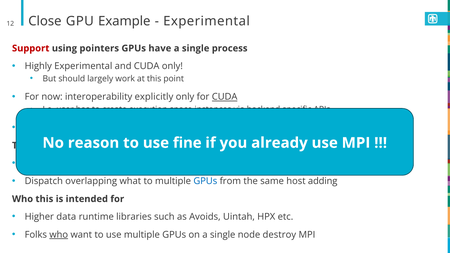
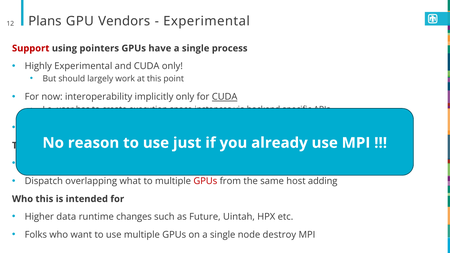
Close: Close -> Plans
Example: Example -> Vendors
explicitly: explicitly -> implicitly
fine: fine -> just
GPUs at (205, 181) colour: blue -> red
libraries: libraries -> changes
Avoids: Avoids -> Future
who at (59, 235) underline: present -> none
